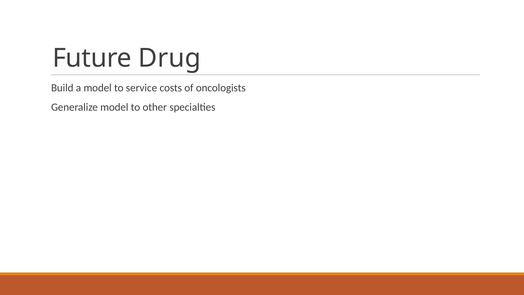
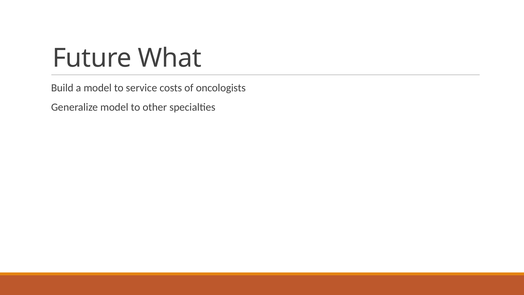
Drug: Drug -> What
